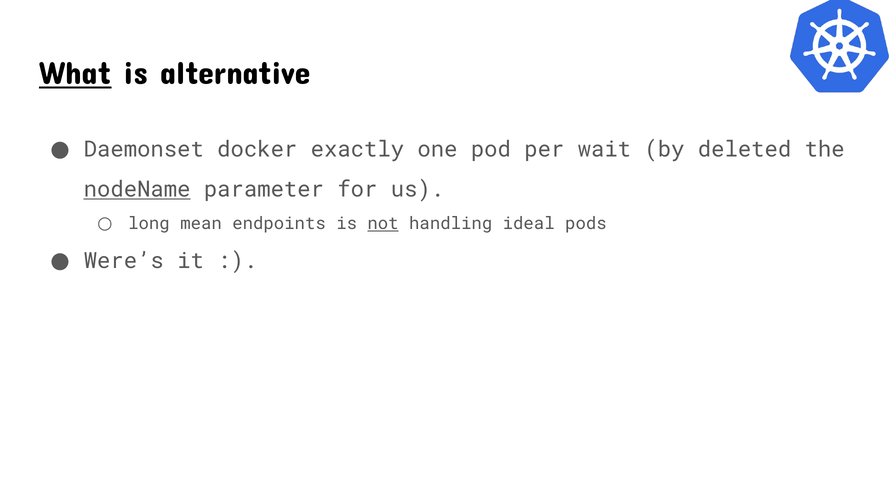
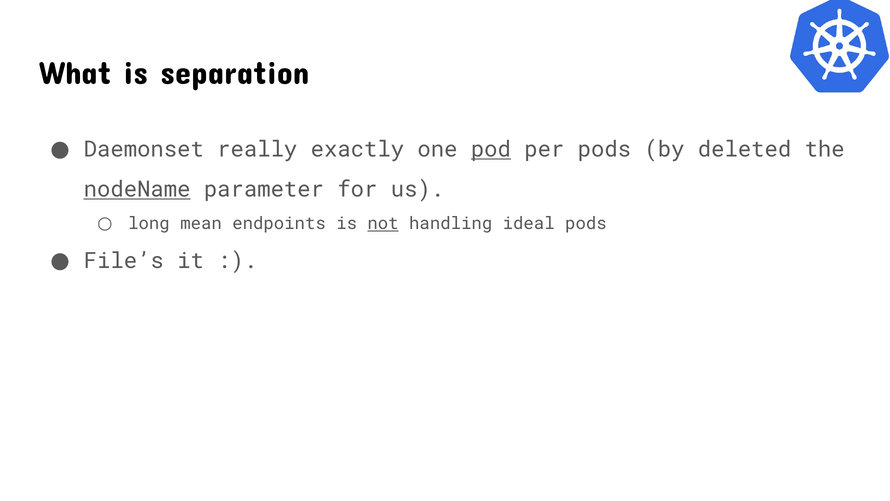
What underline: present -> none
alternative: alternative -> separation
docker: docker -> really
pod underline: none -> present
per wait: wait -> pods
Were’s: Were’s -> File’s
